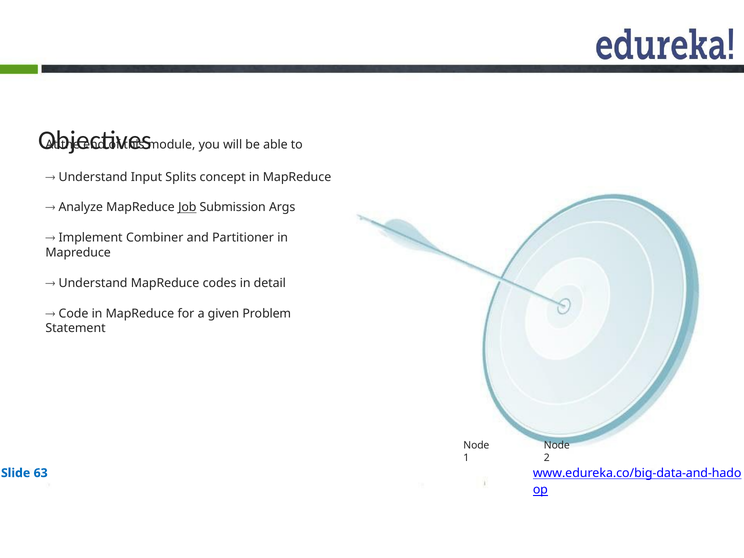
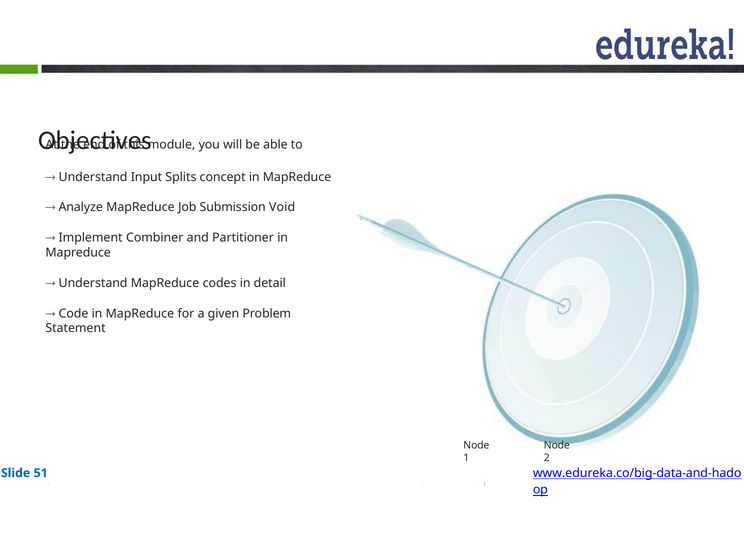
Job underline: present -> none
Args: Args -> Void
63: 63 -> 51
